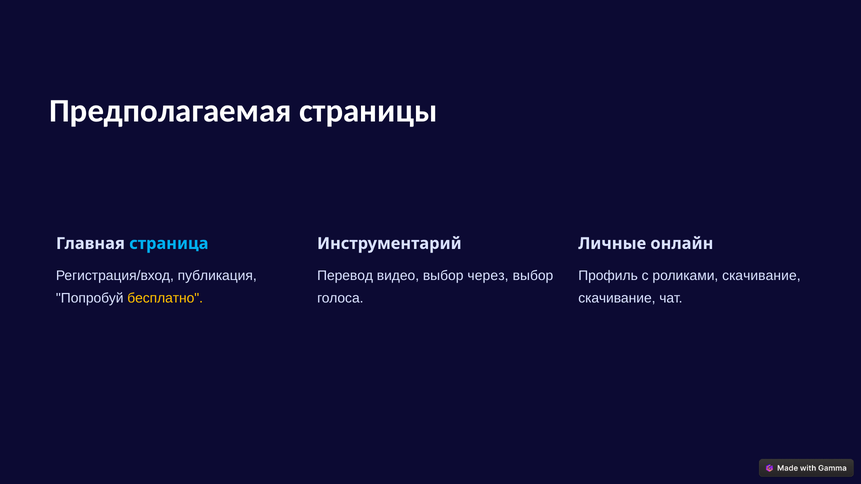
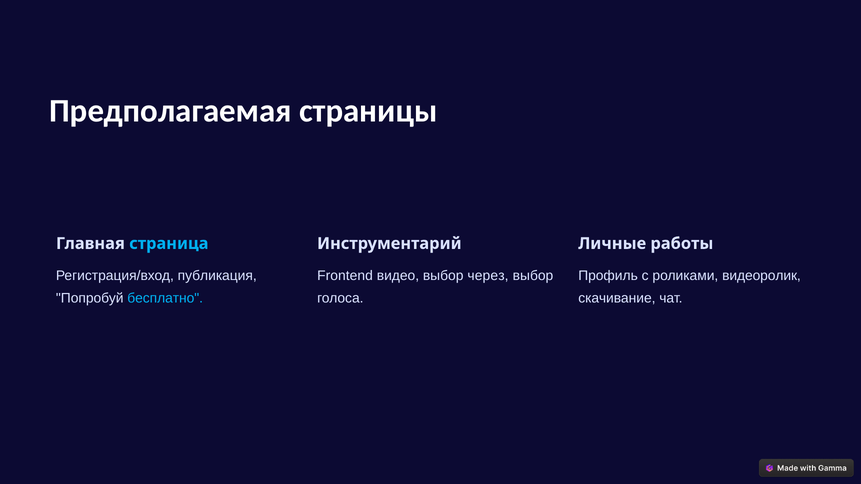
онлайн: онлайн -> работы
Перевод: Перевод -> Frontend
роликами скачивание: скачивание -> видеоролик
бесплатно colour: yellow -> light blue
